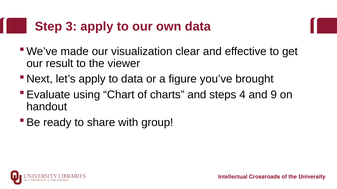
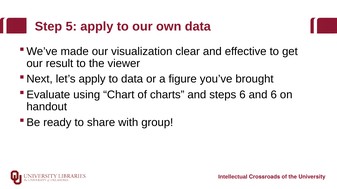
3: 3 -> 5
steps 4: 4 -> 6
and 9: 9 -> 6
